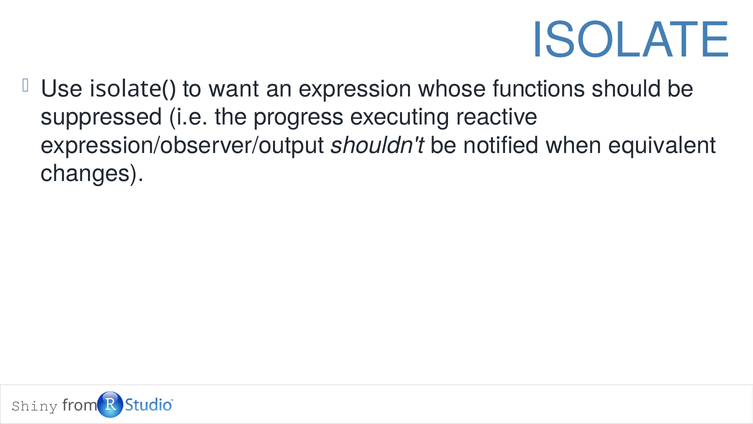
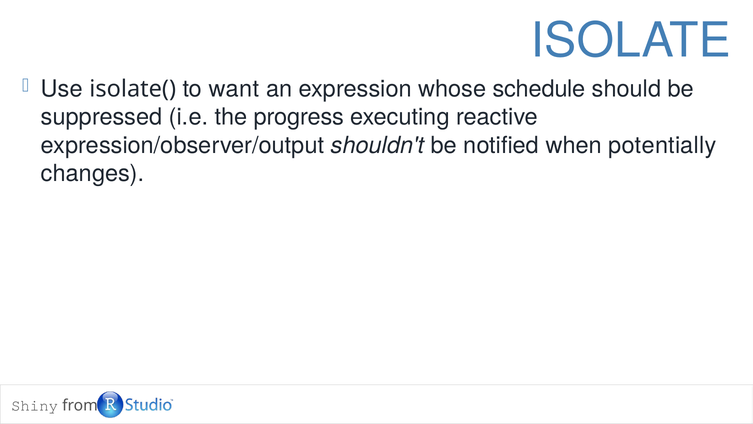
functions: functions -> schedule
equivalent: equivalent -> potentially
